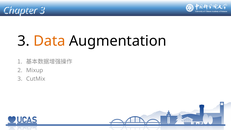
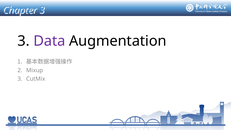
Data colour: orange -> purple
